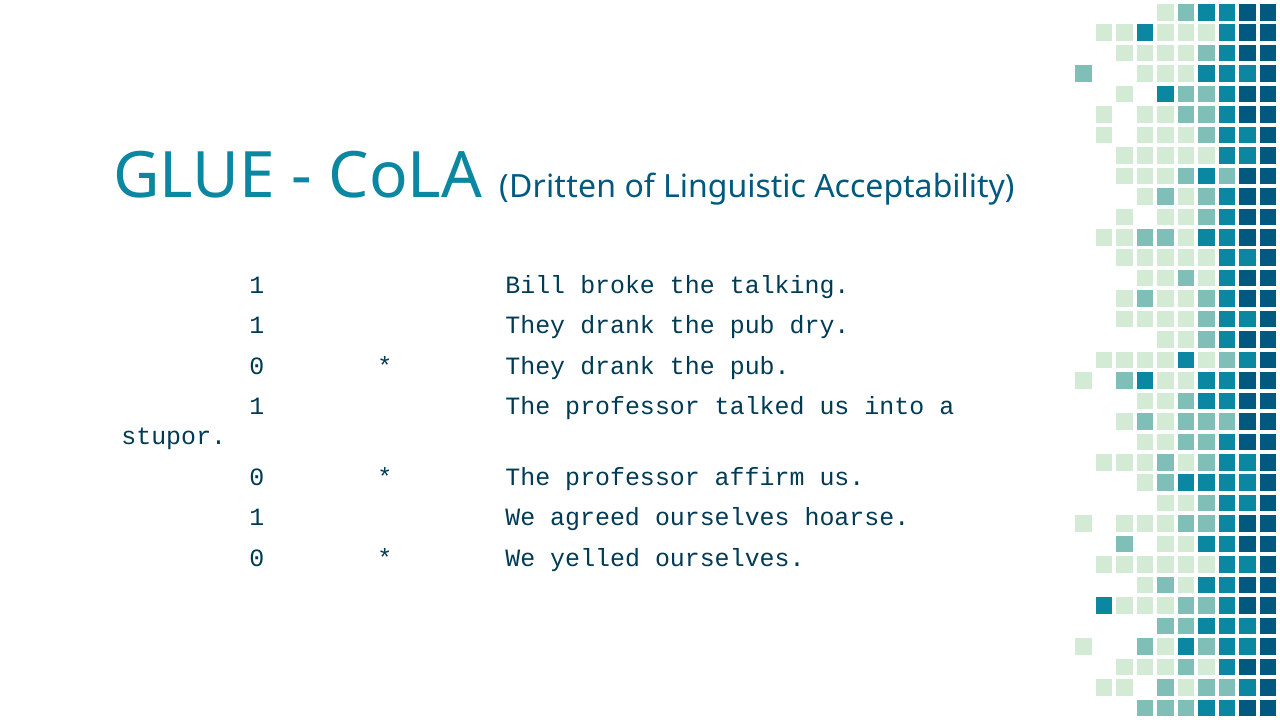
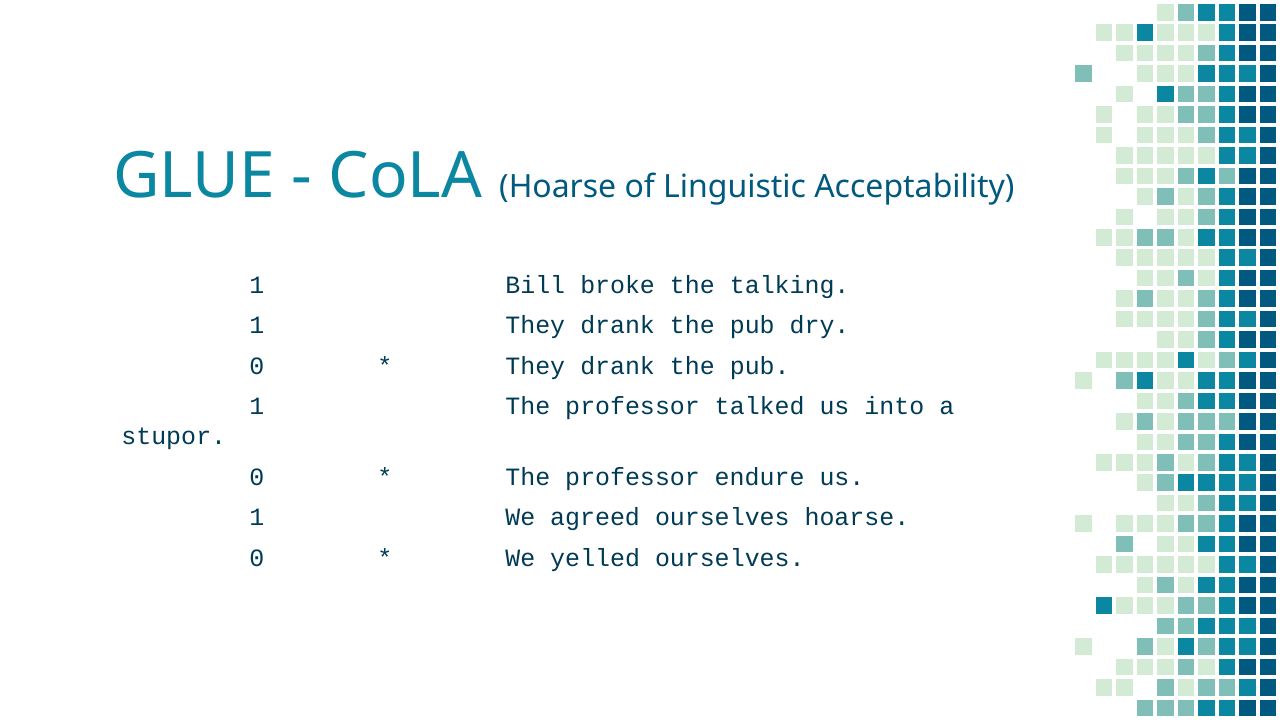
CoLA Dritten: Dritten -> Hoarse
affirm: affirm -> endure
